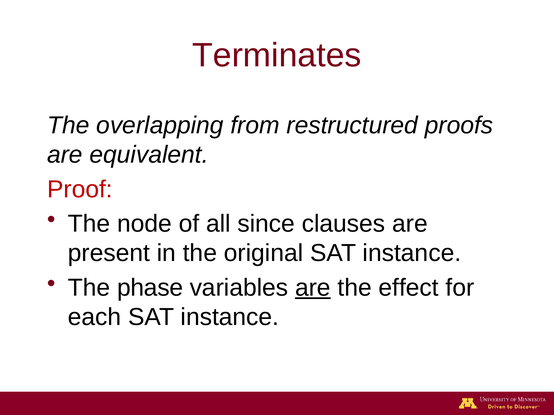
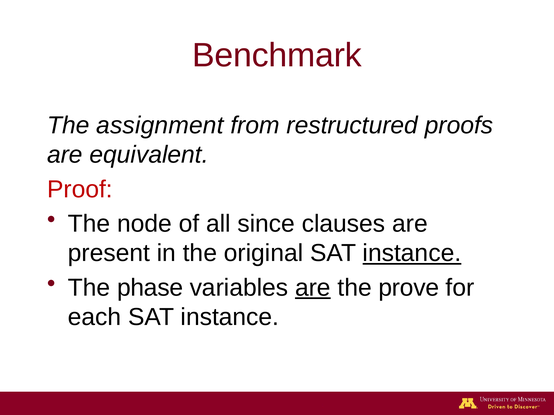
Terminates: Terminates -> Benchmark
overlapping: overlapping -> assignment
instance at (412, 254) underline: none -> present
effect: effect -> prove
